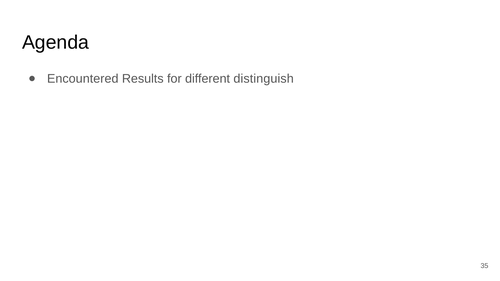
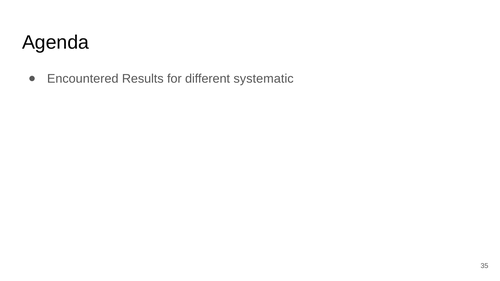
distinguish: distinguish -> systematic
